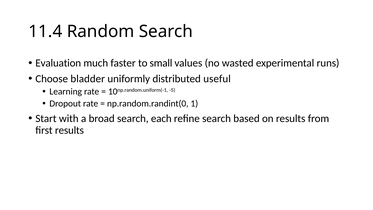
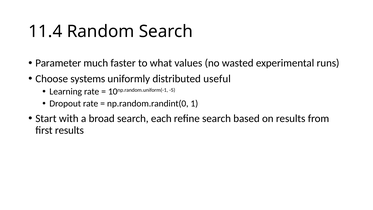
Evaluation: Evaluation -> Parameter
small: small -> what
bladder: bladder -> systems
